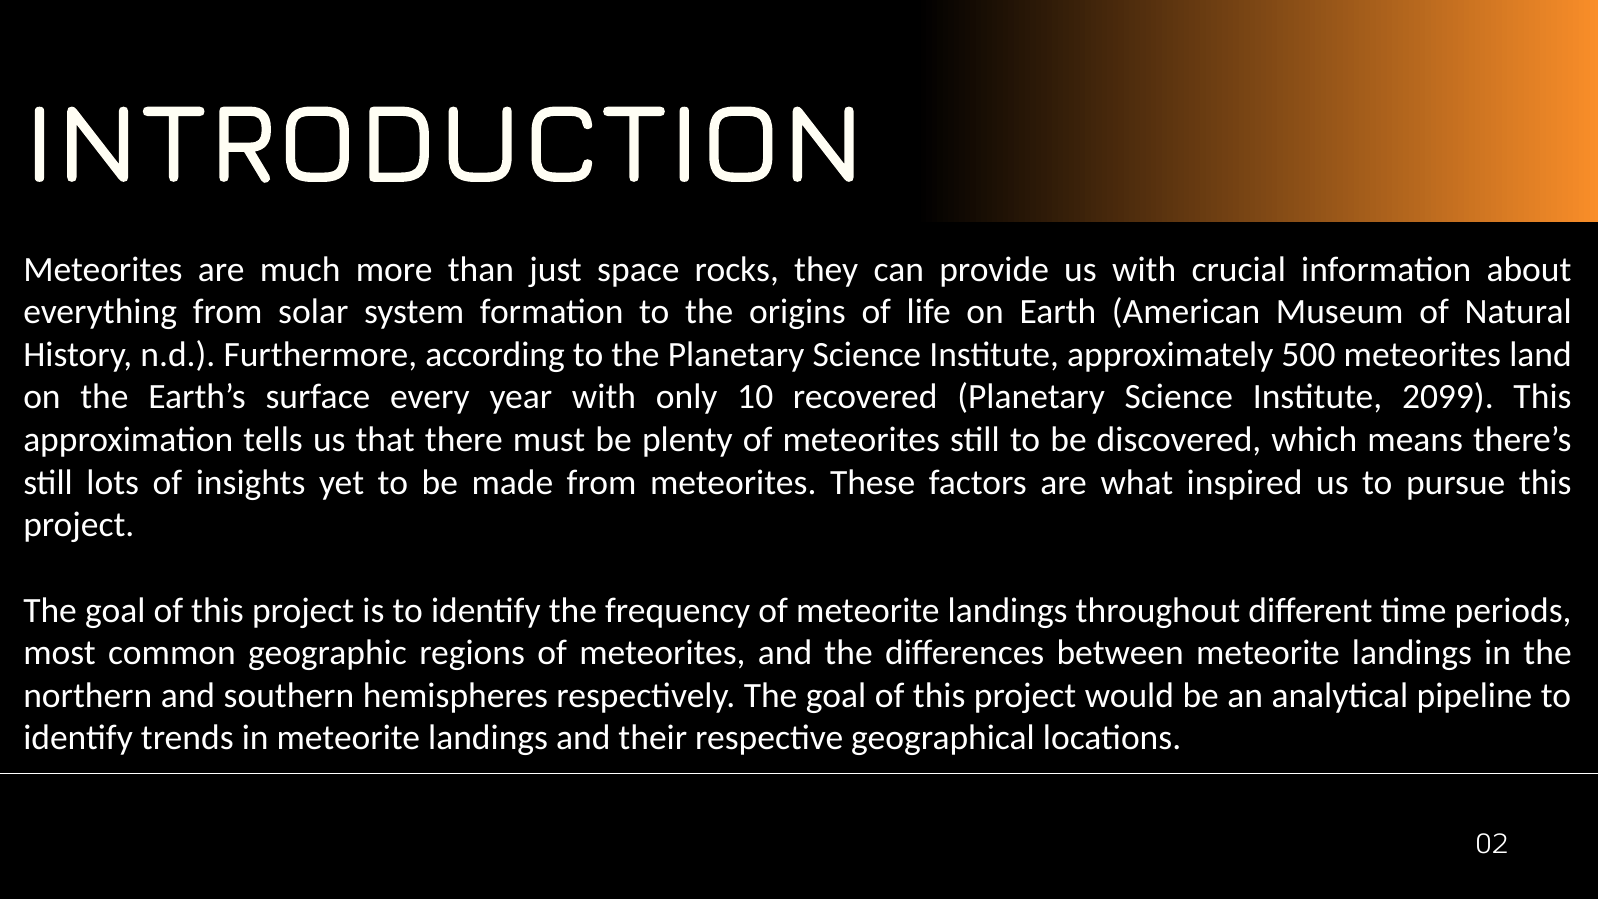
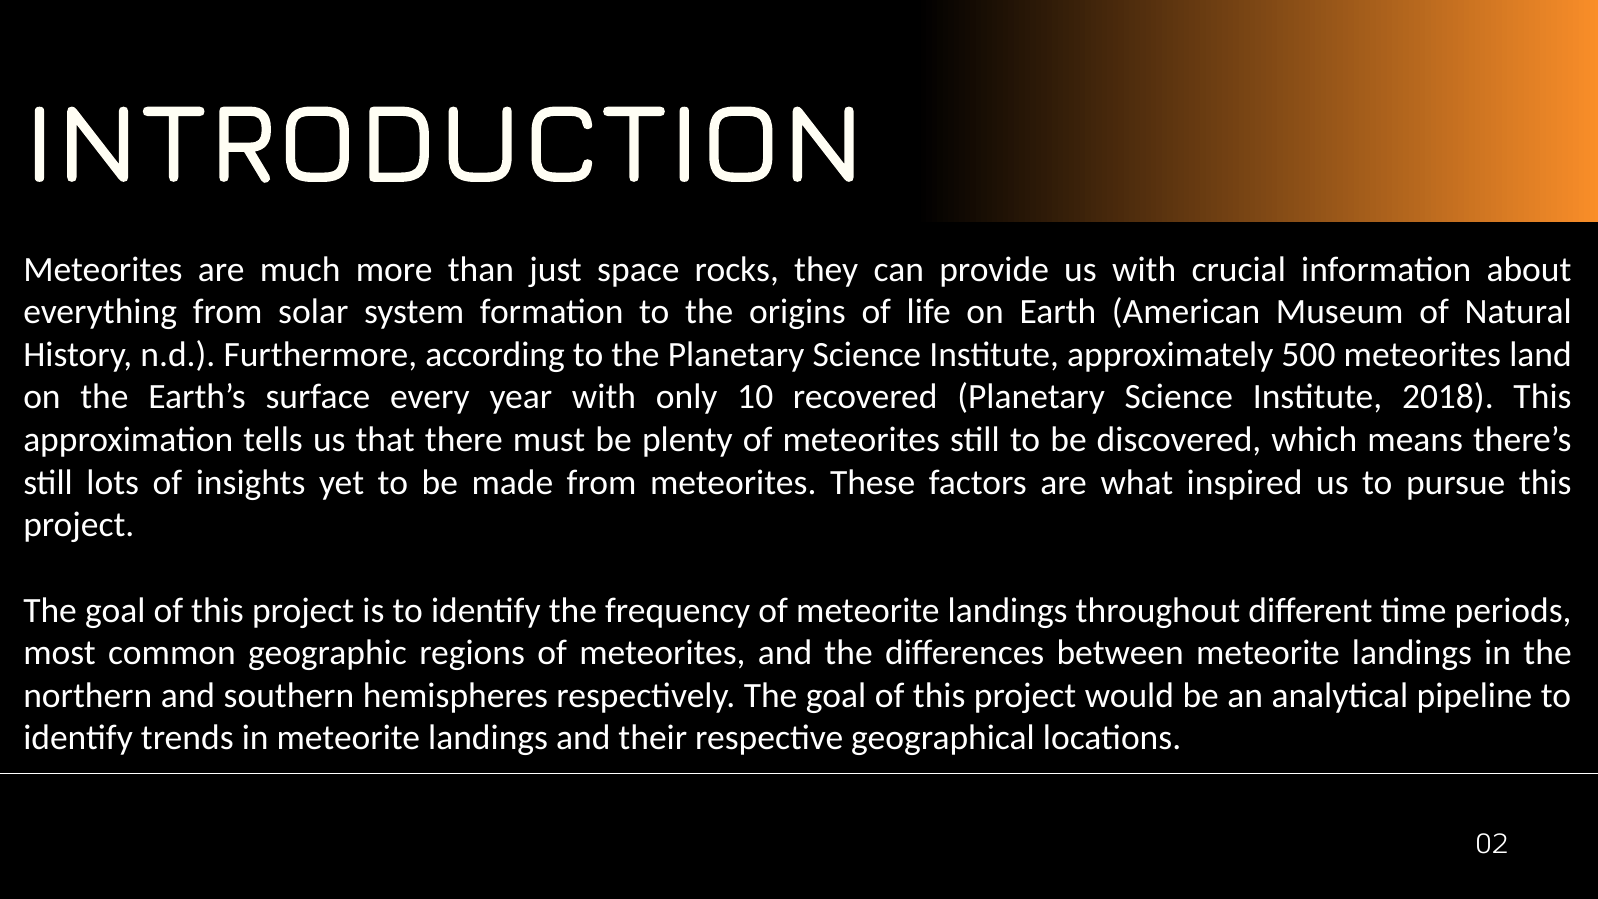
2099: 2099 -> 2018
